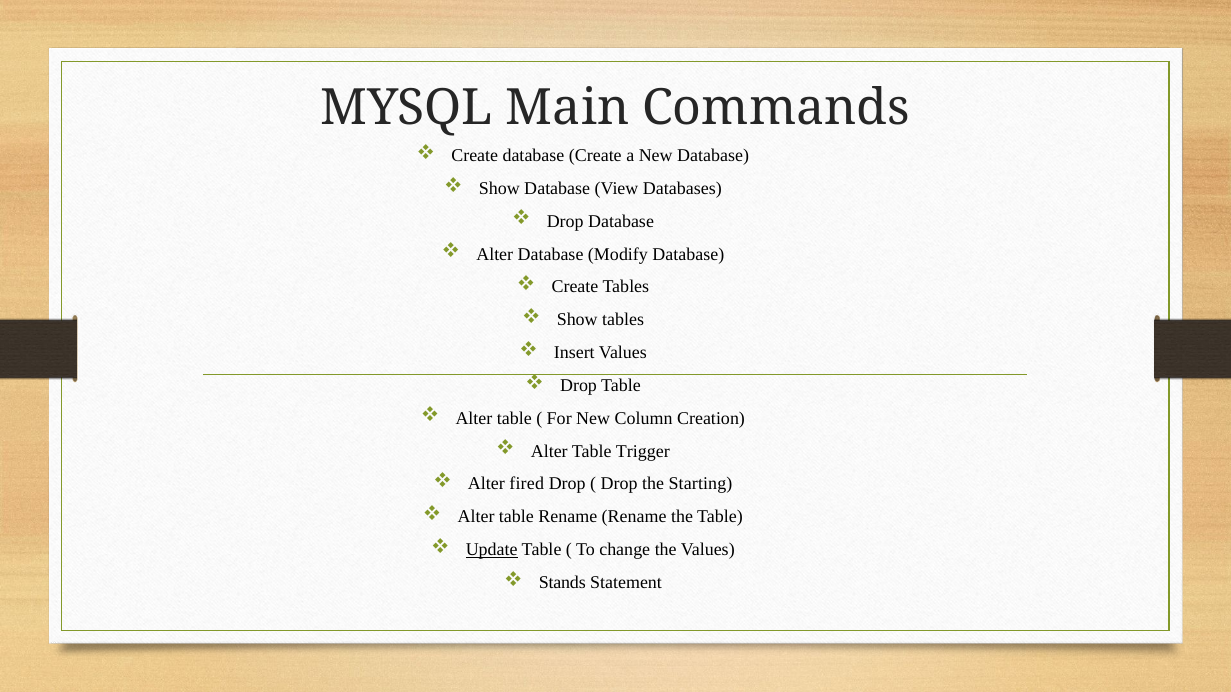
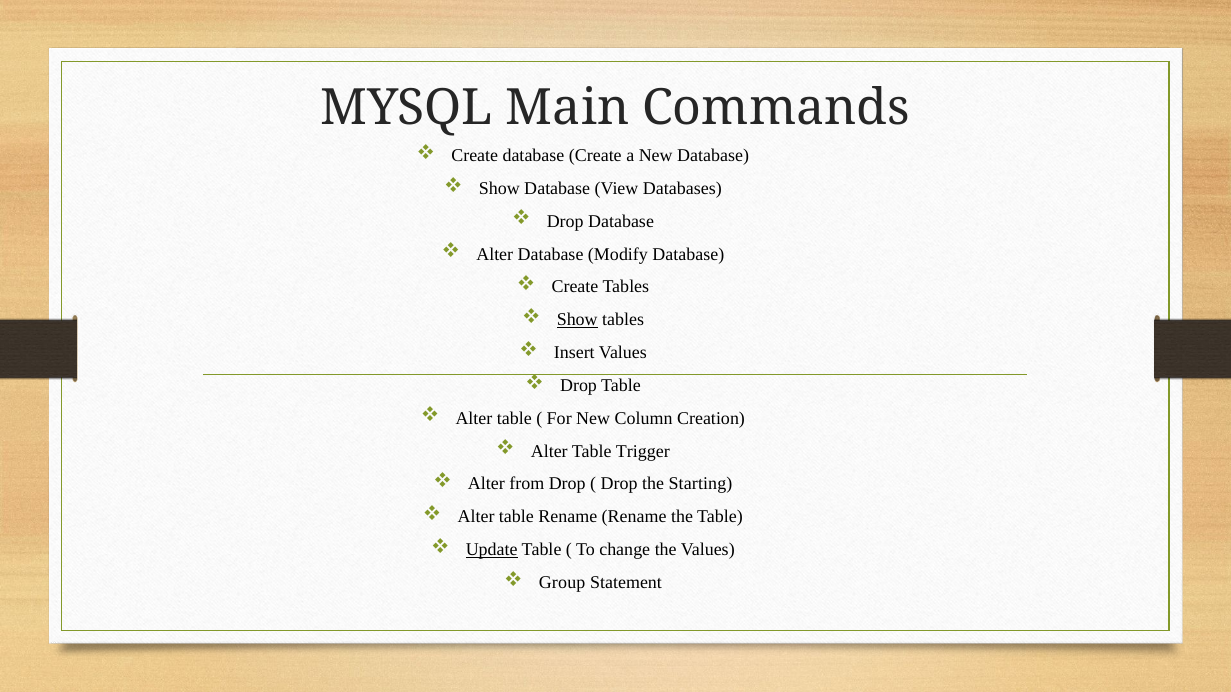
Show at (577, 320) underline: none -> present
fired: fired -> from
Stands: Stands -> Group
